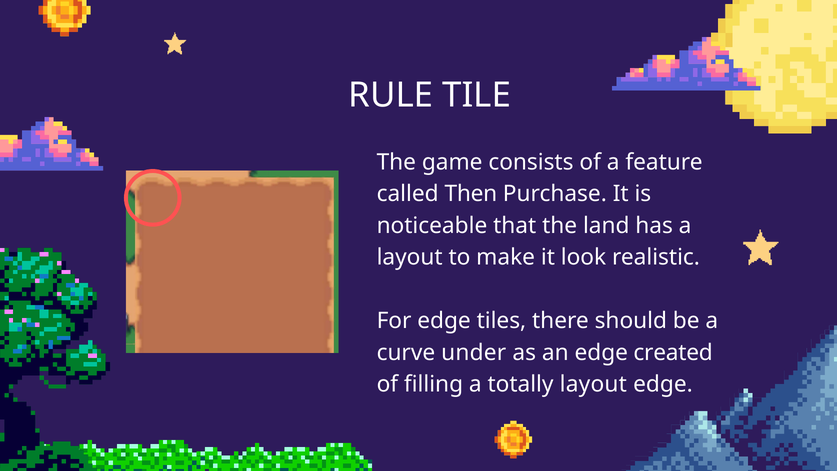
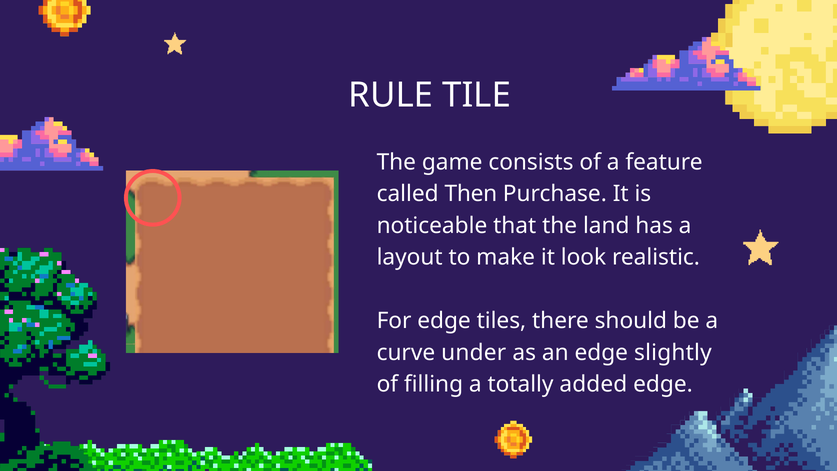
created: created -> slightly
totally layout: layout -> added
